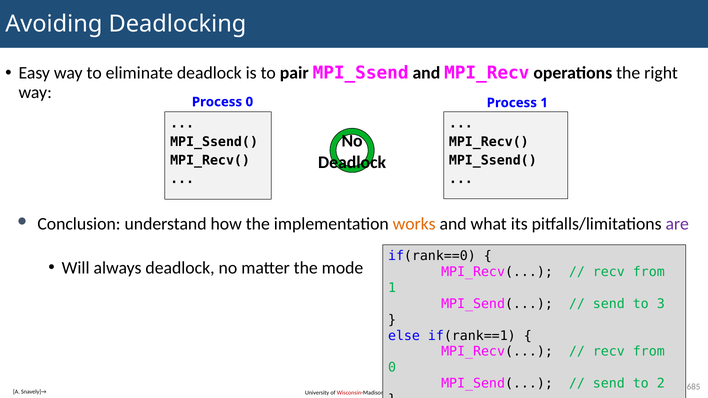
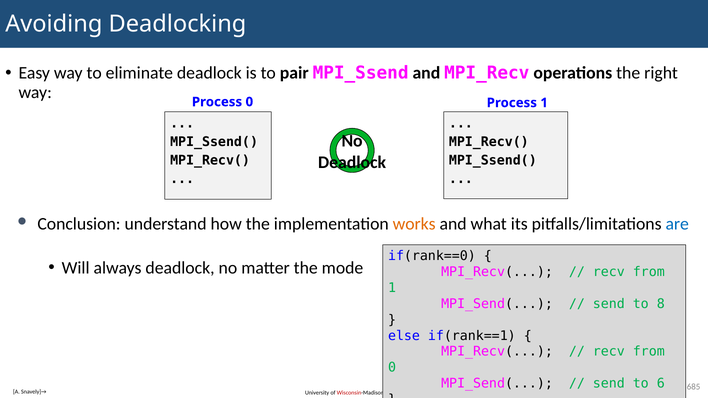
are colour: purple -> blue
3: 3 -> 8
2: 2 -> 6
